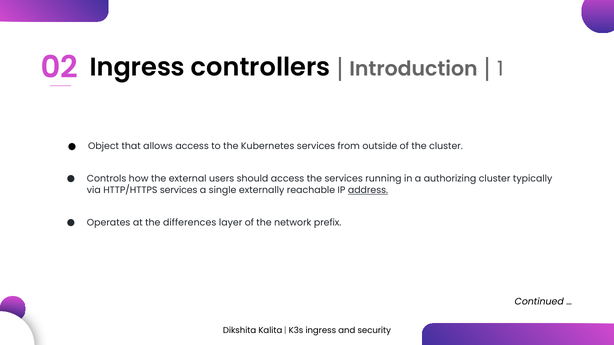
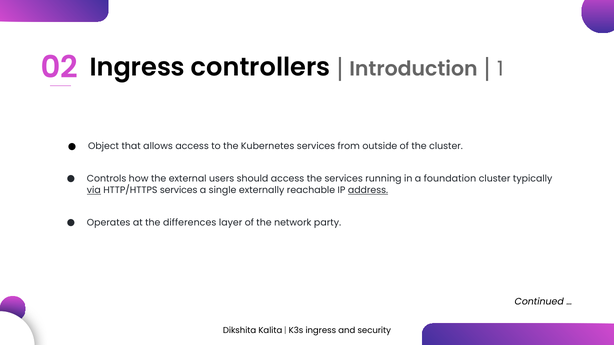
authorizing: authorizing -> foundation
via underline: none -> present
prefix: prefix -> party
